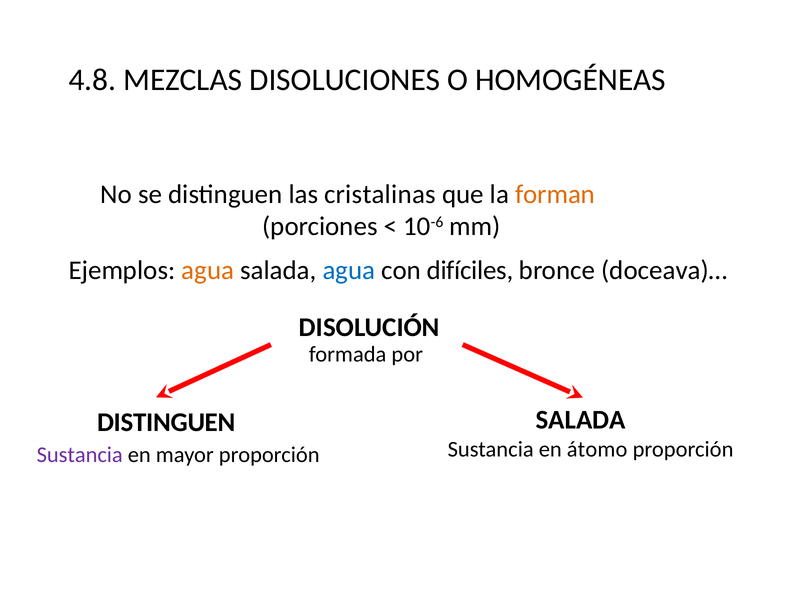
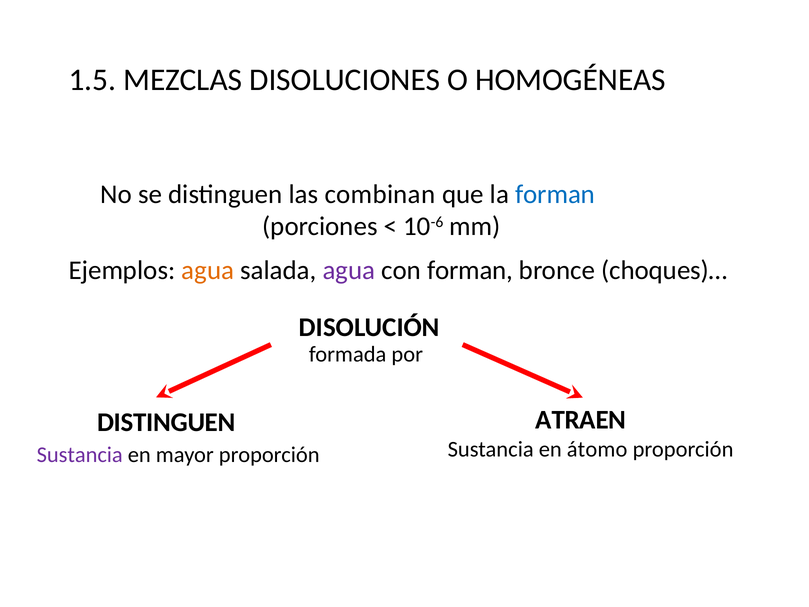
4.8: 4.8 -> 1.5
cristalinas: cristalinas -> combinan
forman at (555, 194) colour: orange -> blue
agua at (349, 270) colour: blue -> purple
con difíciles: difíciles -> forman
doceava)…: doceava)… -> choques)…
SALADA at (581, 420): SALADA -> ATRAEN
